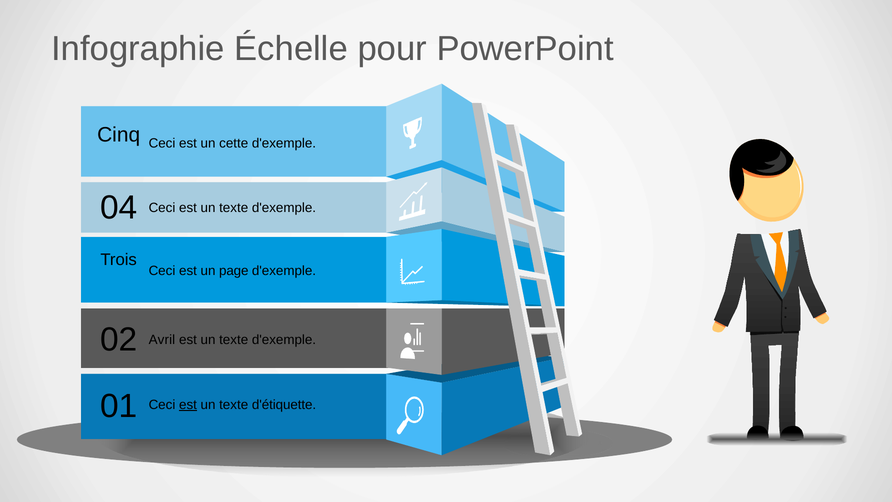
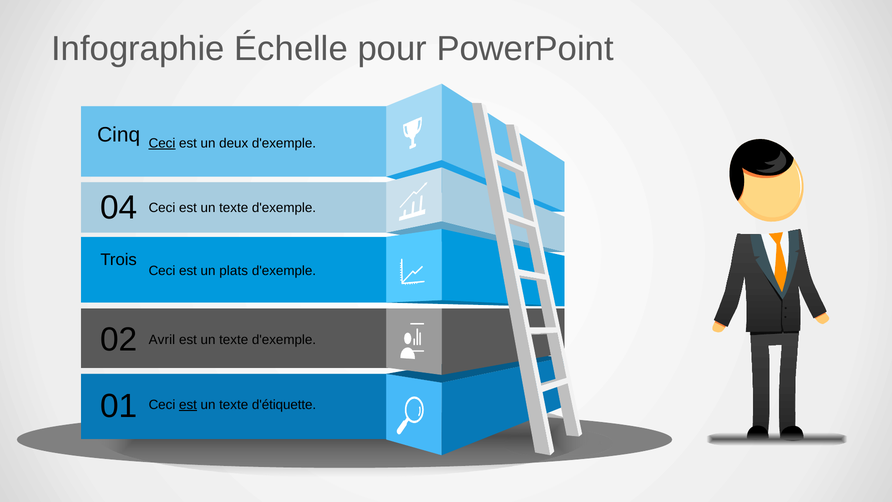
Ceci at (162, 143) underline: none -> present
cette: cette -> deux
page: page -> plats
